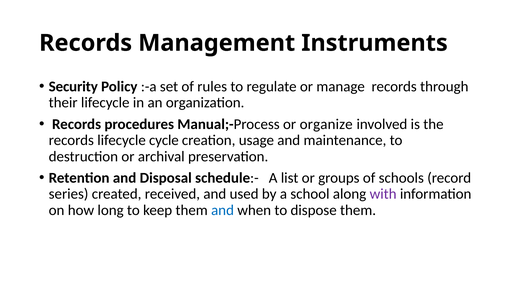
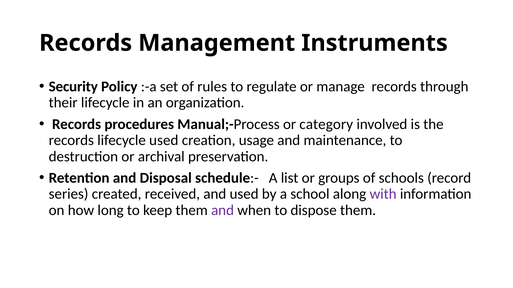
organize: organize -> category
lifecycle cycle: cycle -> used
and at (223, 211) colour: blue -> purple
